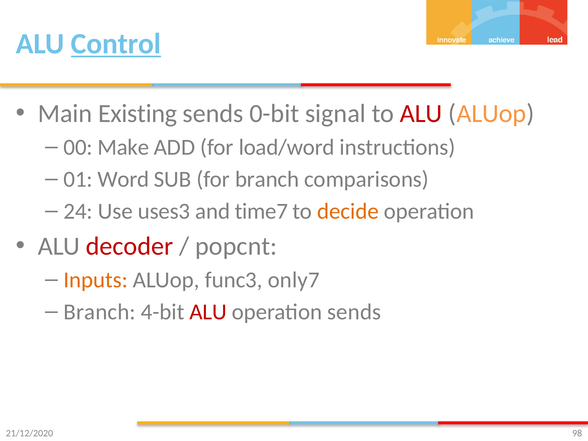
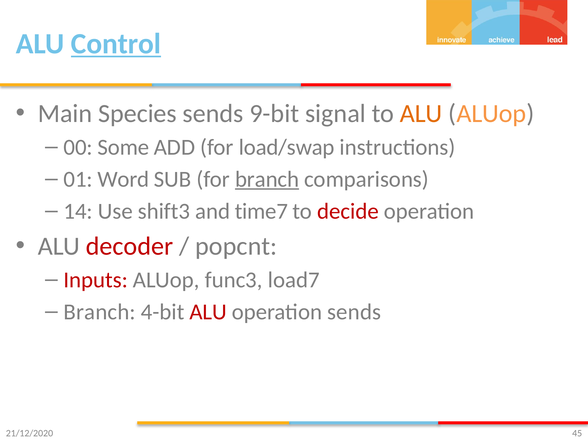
Existing: Existing -> Species
0-bit: 0-bit -> 9-bit
ALU at (421, 113) colour: red -> orange
Make: Make -> Some
load/word: load/word -> load/swap
branch at (267, 179) underline: none -> present
24: 24 -> 14
uses3: uses3 -> shift3
decide colour: orange -> red
Inputs colour: orange -> red
only7: only7 -> load7
98: 98 -> 45
